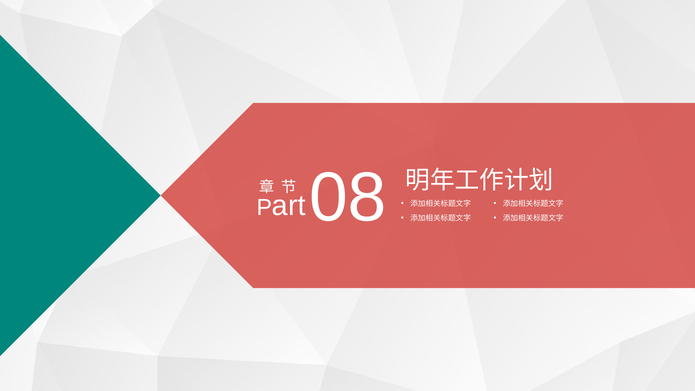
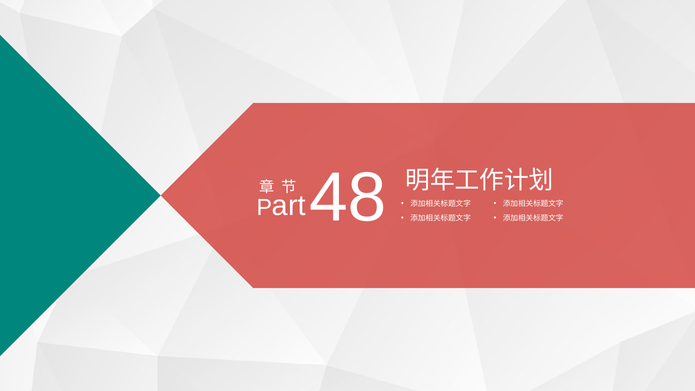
08: 08 -> 48
